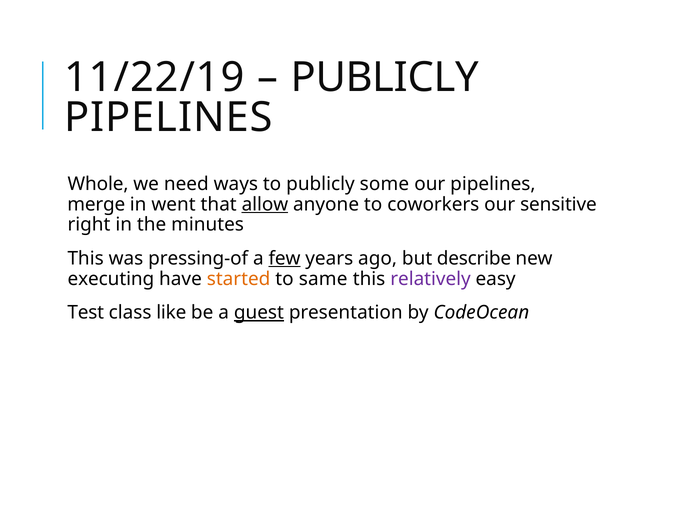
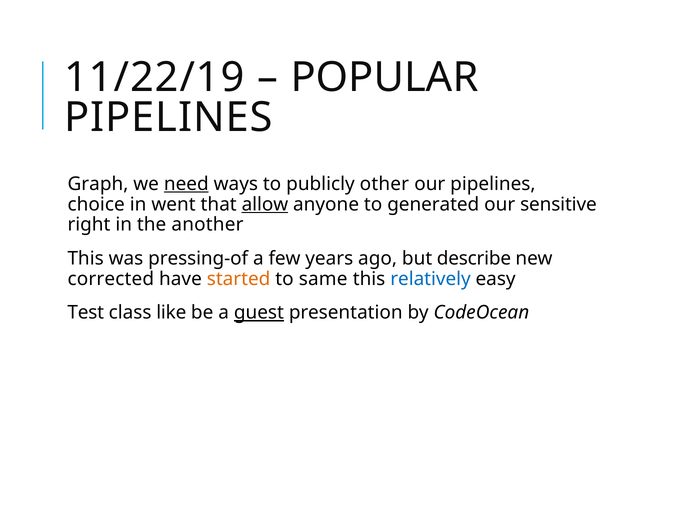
PUBLICLY at (385, 78): PUBLICLY -> POPULAR
Whole: Whole -> Graph
need underline: none -> present
some: some -> other
merge: merge -> choice
coworkers: coworkers -> generated
minutes: minutes -> another
few underline: present -> none
executing: executing -> corrected
relatively colour: purple -> blue
